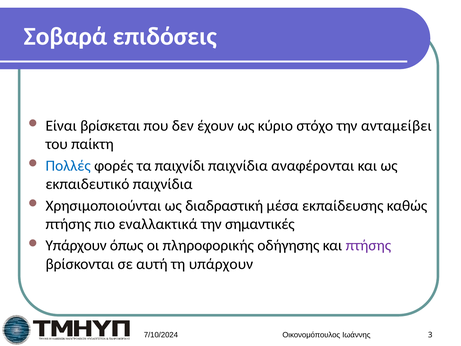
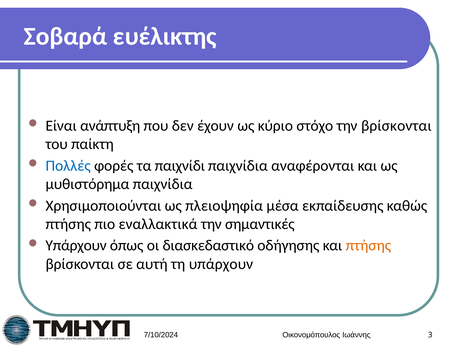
επιδόσεις: επιδόσεις -> ευέλικτης
βρίσκεται: βρίσκεται -> ανάπτυξη
την ανταμείβει: ανταμείβει -> βρίσκονται
εκπαιδευτικό: εκπαιδευτικό -> μυθιστόρημα
διαδραστική: διαδραστική -> πλειοψηφία
πληροφορικής: πληροφορικής -> διασκεδαστικό
πτήσης at (368, 245) colour: purple -> orange
